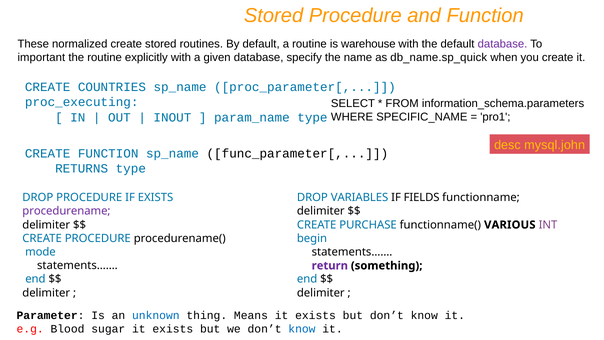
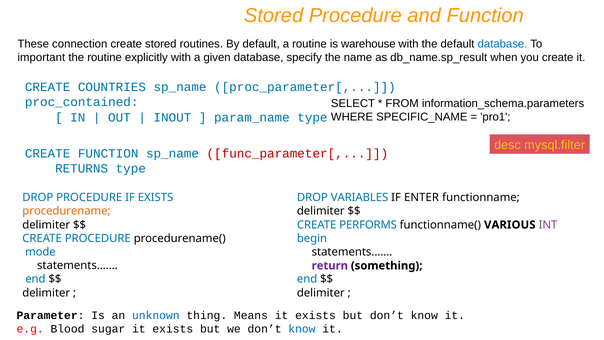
normalized: normalized -> connection
database at (503, 44) colour: purple -> blue
db_name.sp_quick: db_name.sp_quick -> db_name.sp_result
proc_executing: proc_executing -> proc_contained
mysql.john: mysql.john -> mysql.filter
func_parameter[ colour: black -> red
FIELDS: FIELDS -> ENTER
procedurename colour: purple -> orange
PURCHASE: PURCHASE -> PERFORMS
